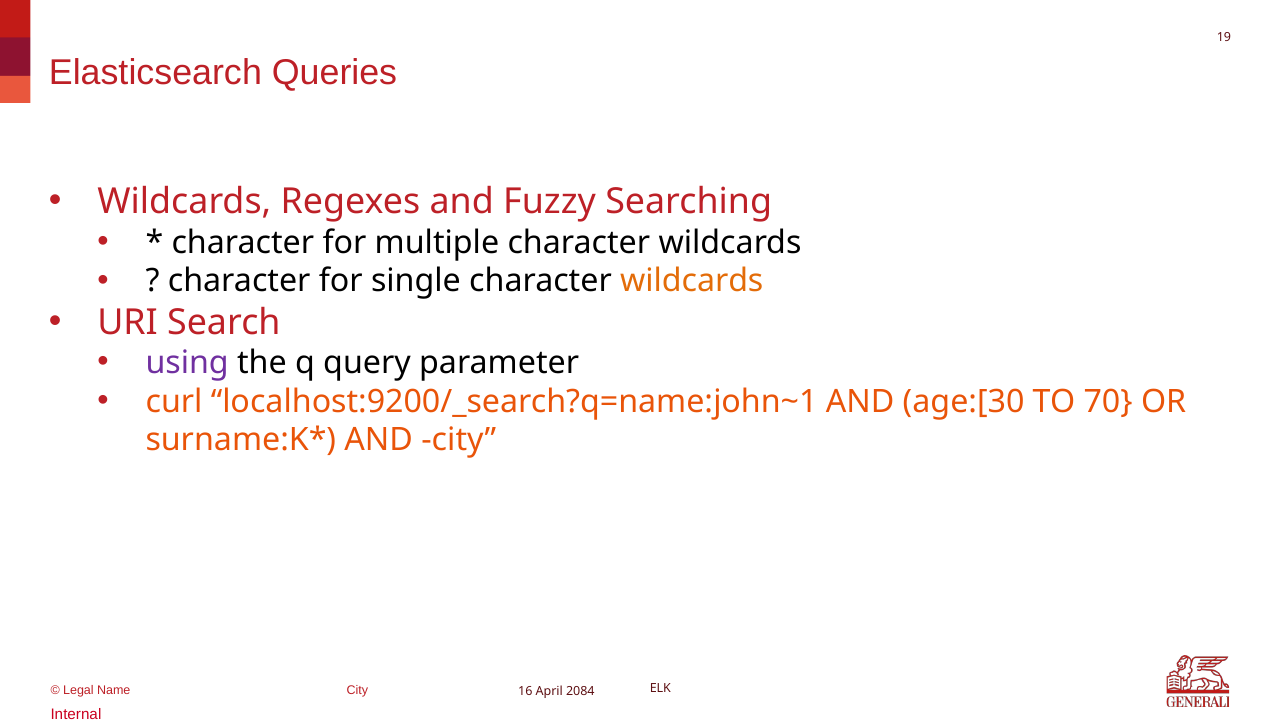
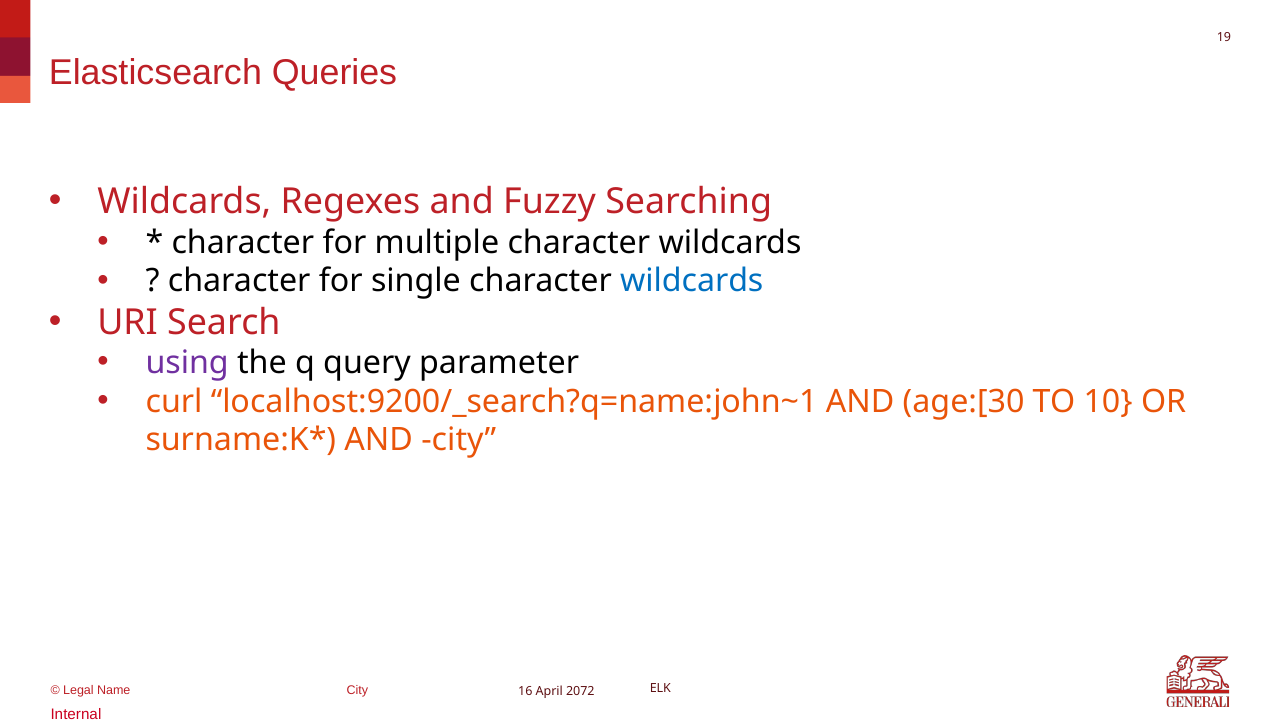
wildcards at (692, 281) colour: orange -> blue
70: 70 -> 10
2084: 2084 -> 2072
